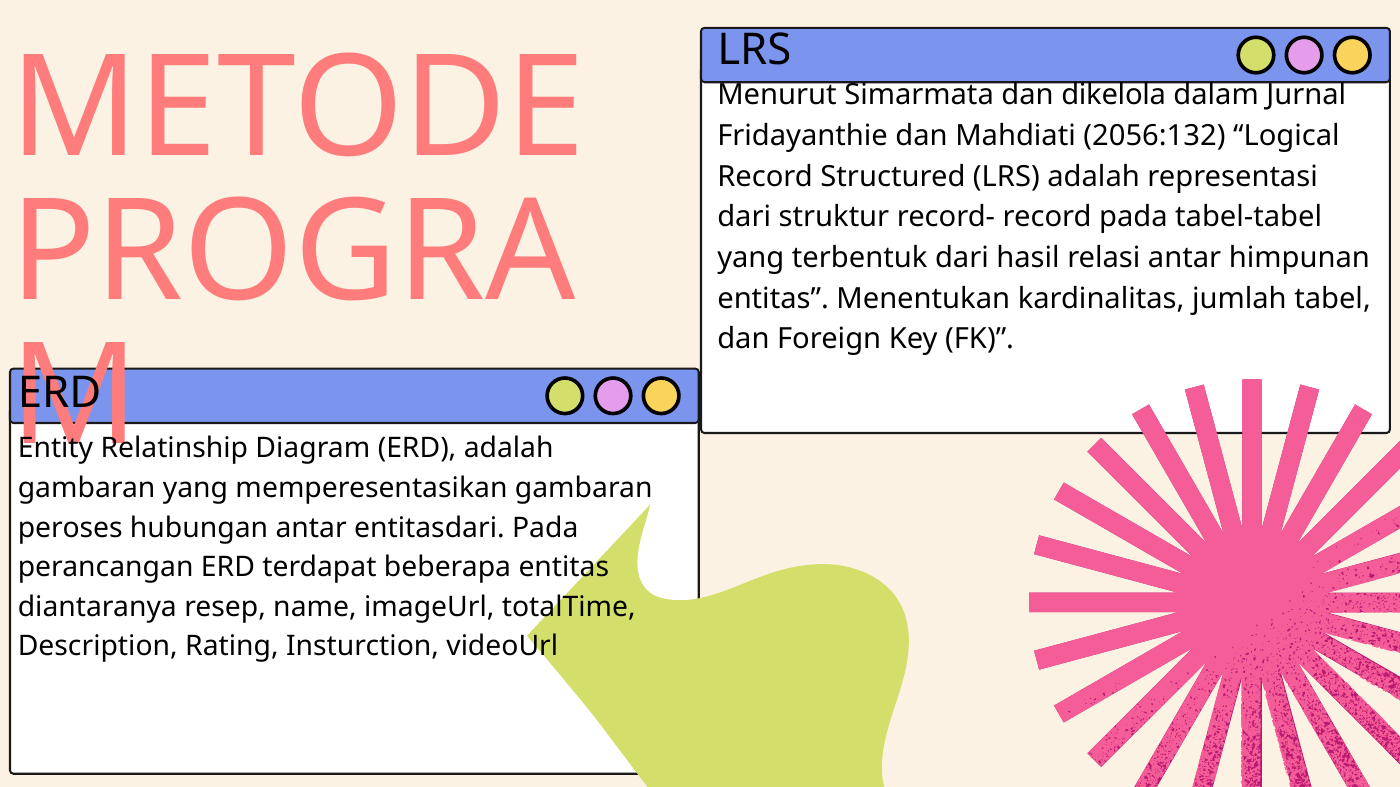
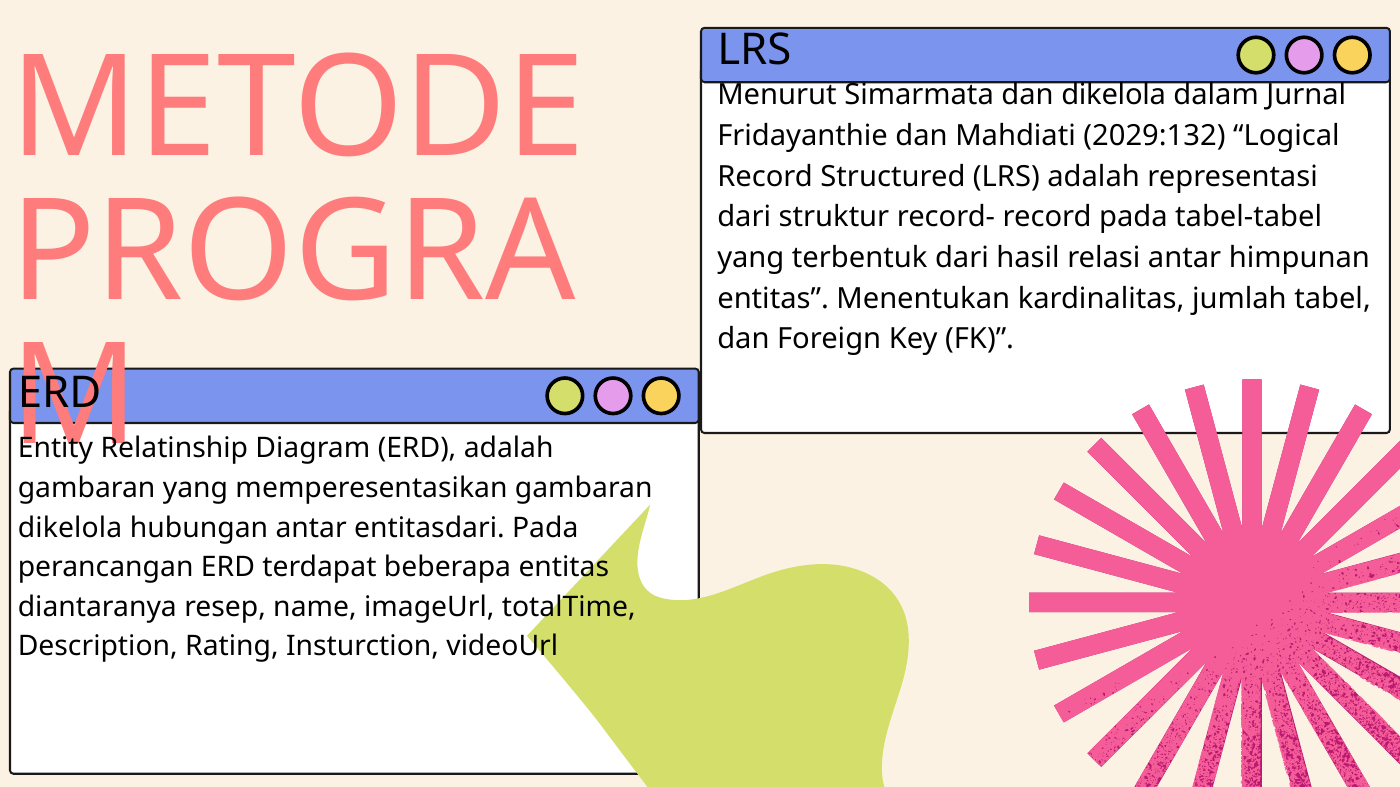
2056:132: 2056:132 -> 2029:132
peroses at (70, 528): peroses -> dikelola
